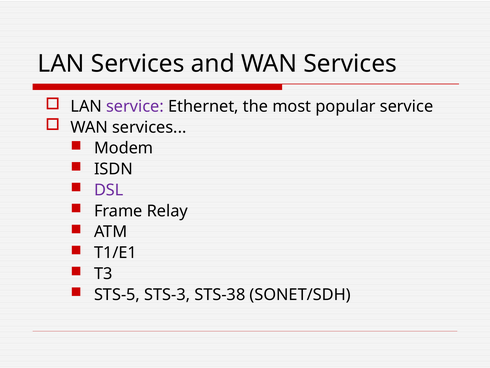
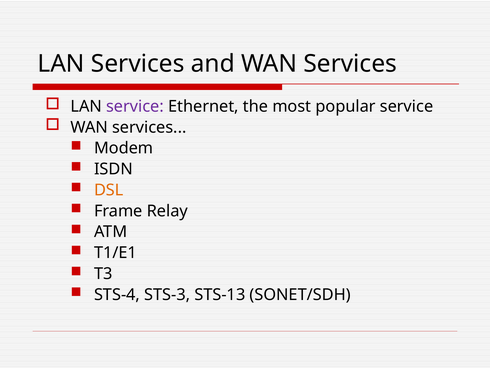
DSL colour: purple -> orange
STS-5: STS-5 -> STS-4
STS-38: STS-38 -> STS-13
